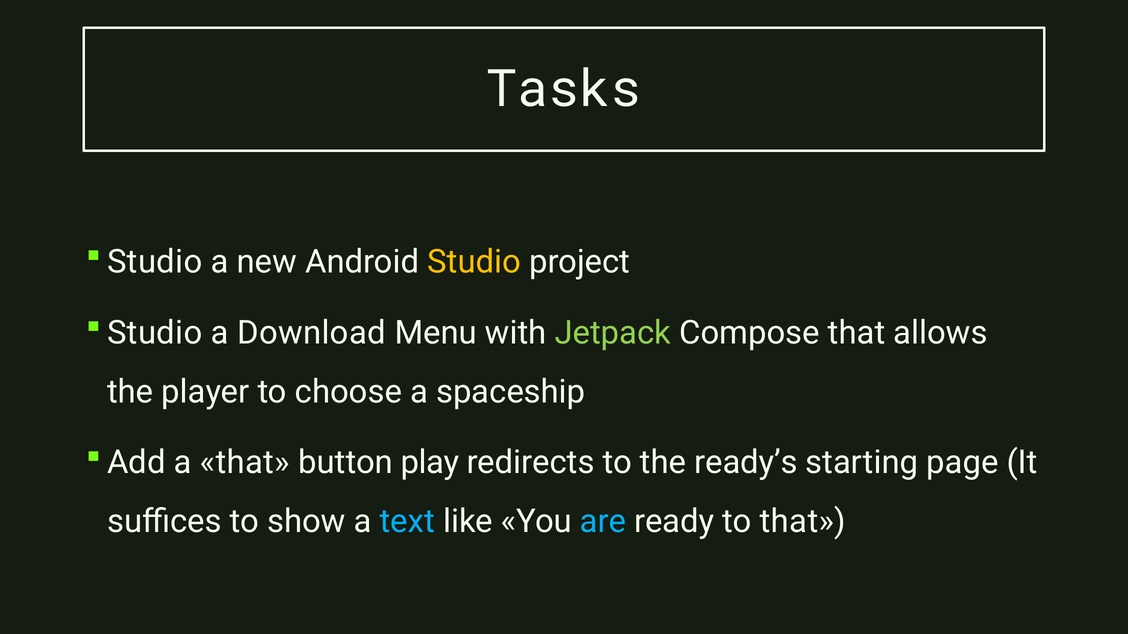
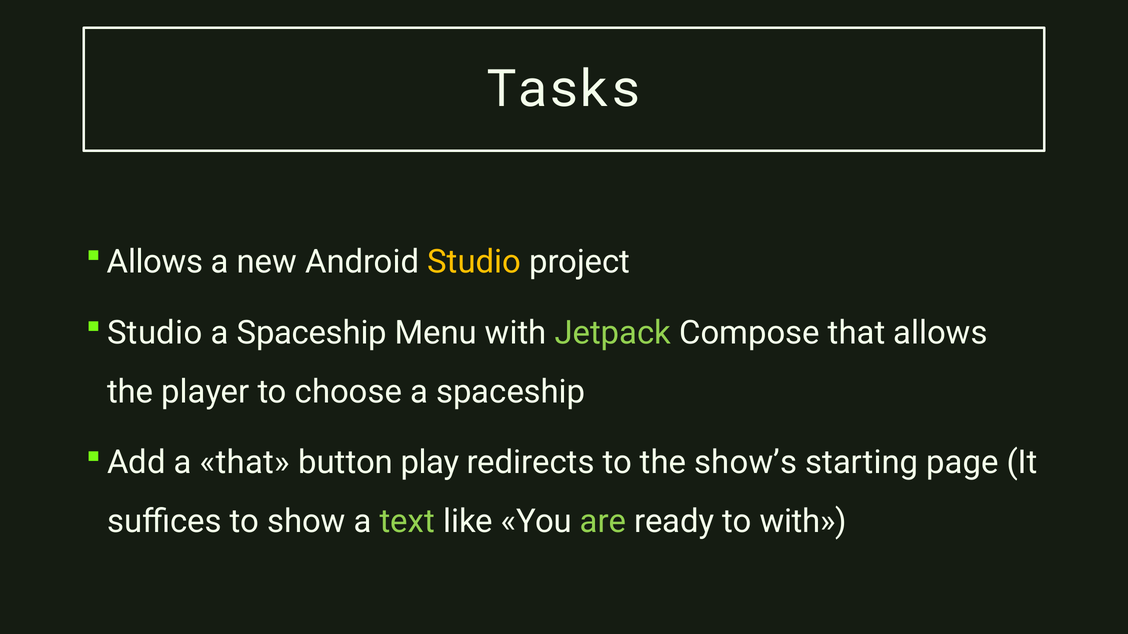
Studio at (155, 262): Studio -> Allows
Download at (311, 333): Download -> Spaceship
ready’s: ready’s -> show’s
text colour: light blue -> light green
are colour: light blue -> light green
to that: that -> with
